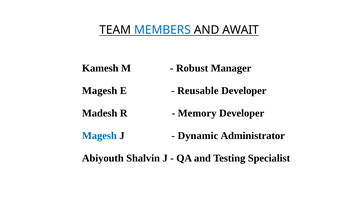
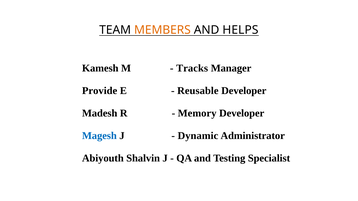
MEMBERS colour: blue -> orange
AWAIT: AWAIT -> HELPS
Robust: Robust -> Tracks
Magesh at (100, 91): Magesh -> Provide
